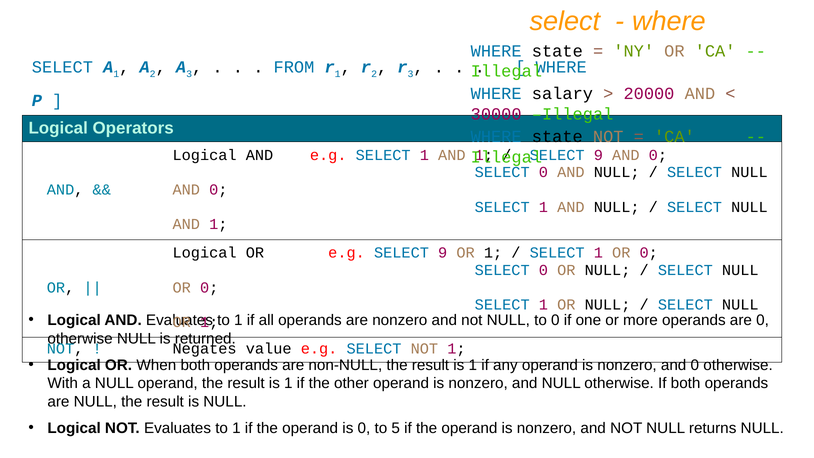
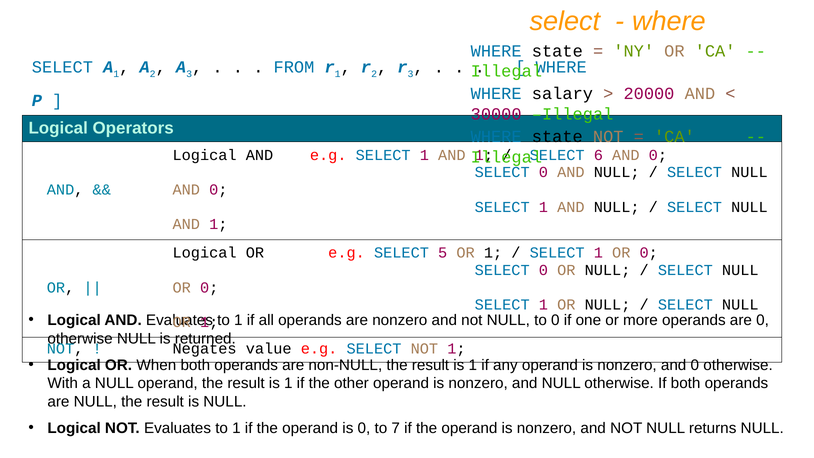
9 at (598, 155): 9 -> 6
e.g SELECT 9: 9 -> 5
5: 5 -> 7
